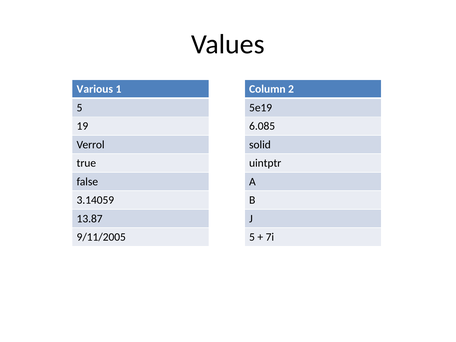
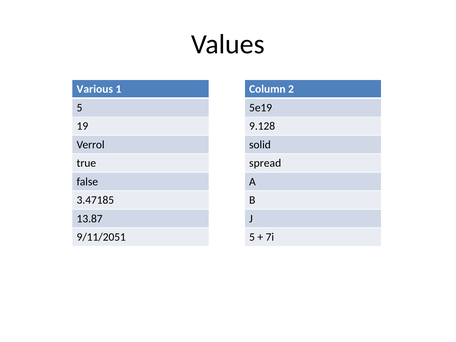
6.085: 6.085 -> 9.128
uintptr: uintptr -> spread
3.14059: 3.14059 -> 3.47185
9/11/2005: 9/11/2005 -> 9/11/2051
